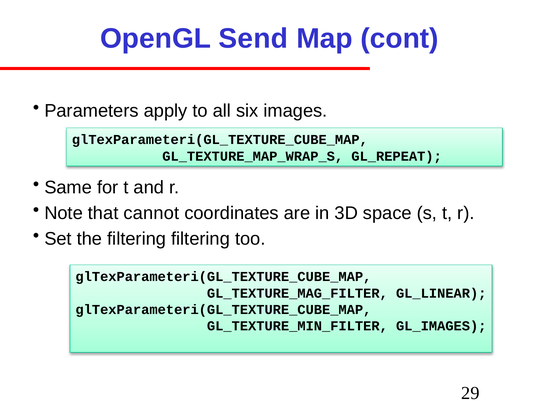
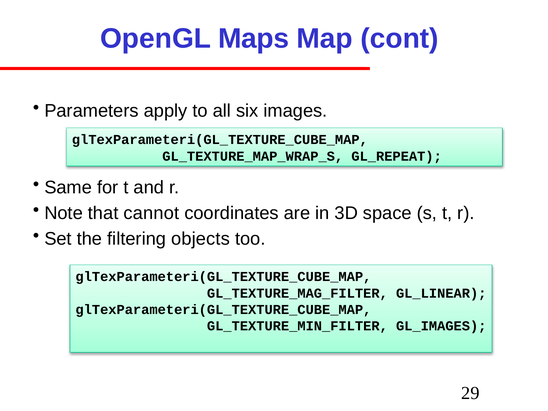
Send: Send -> Maps
filtering filtering: filtering -> objects
